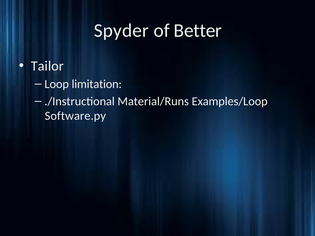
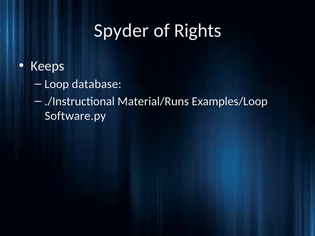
Better: Better -> Rights
Tailor: Tailor -> Keeps
limitation: limitation -> database
